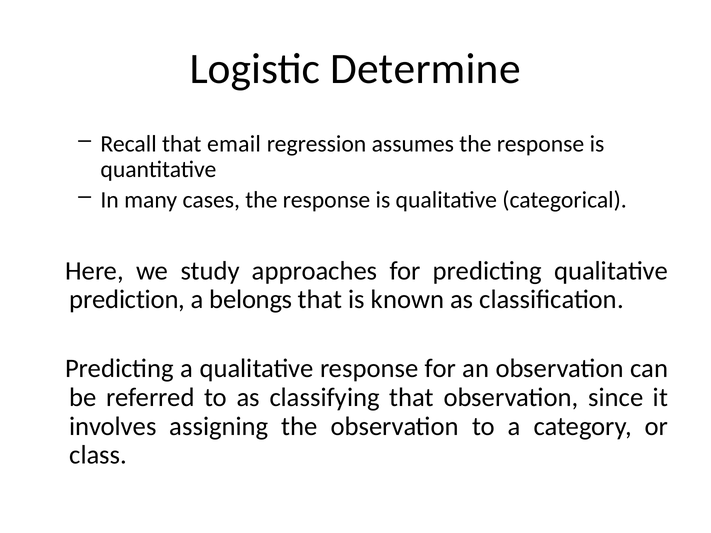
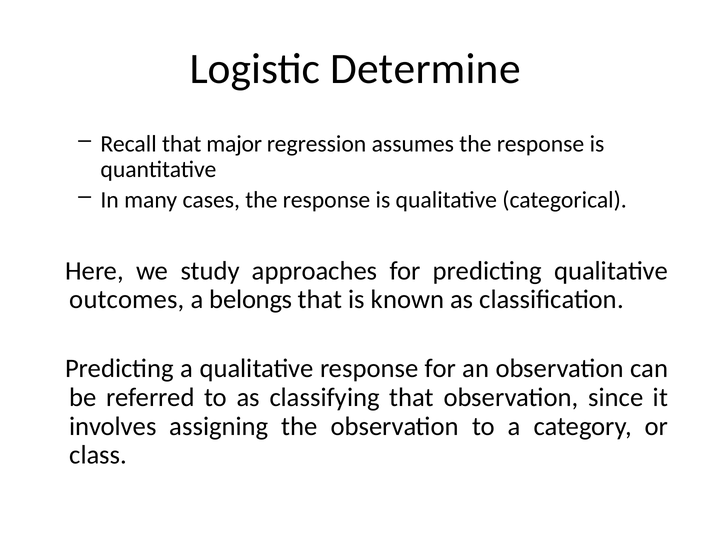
email: email -> major
prediction: prediction -> outcomes
